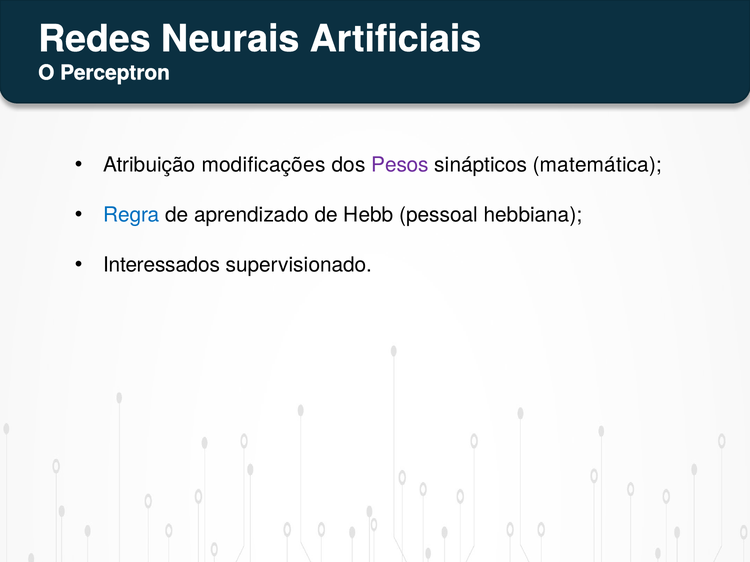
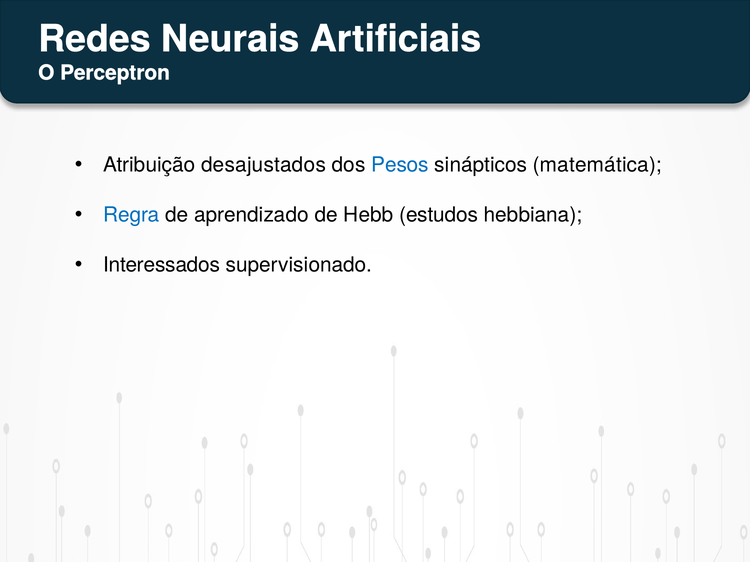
modificações: modificações -> desajustados
Pesos colour: purple -> blue
pessoal: pessoal -> estudos
